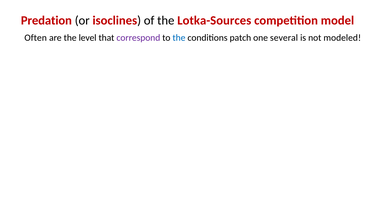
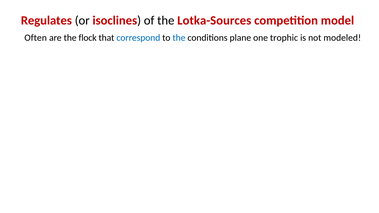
Predation: Predation -> Regulates
level: level -> flock
correspond colour: purple -> blue
patch: patch -> plane
several: several -> trophic
